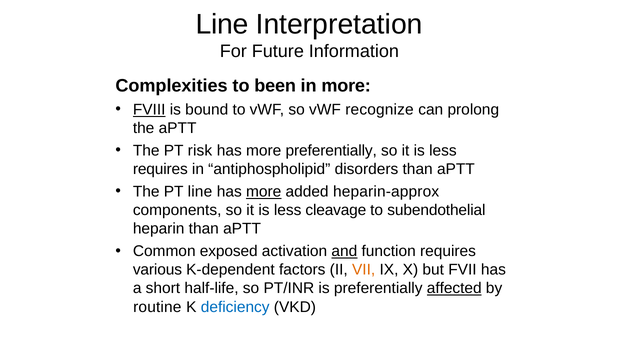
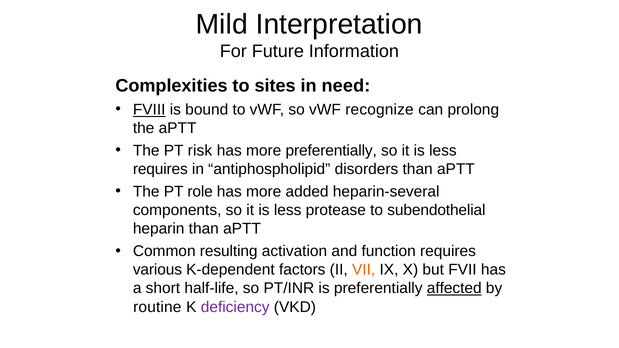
Line at (222, 24): Line -> Mild
been: been -> sites
in more: more -> need
PT line: line -> role
more at (264, 192) underline: present -> none
heparin-approx: heparin-approx -> heparin-several
cleavage: cleavage -> protease
exposed: exposed -> resulting
and underline: present -> none
deficiency colour: blue -> purple
